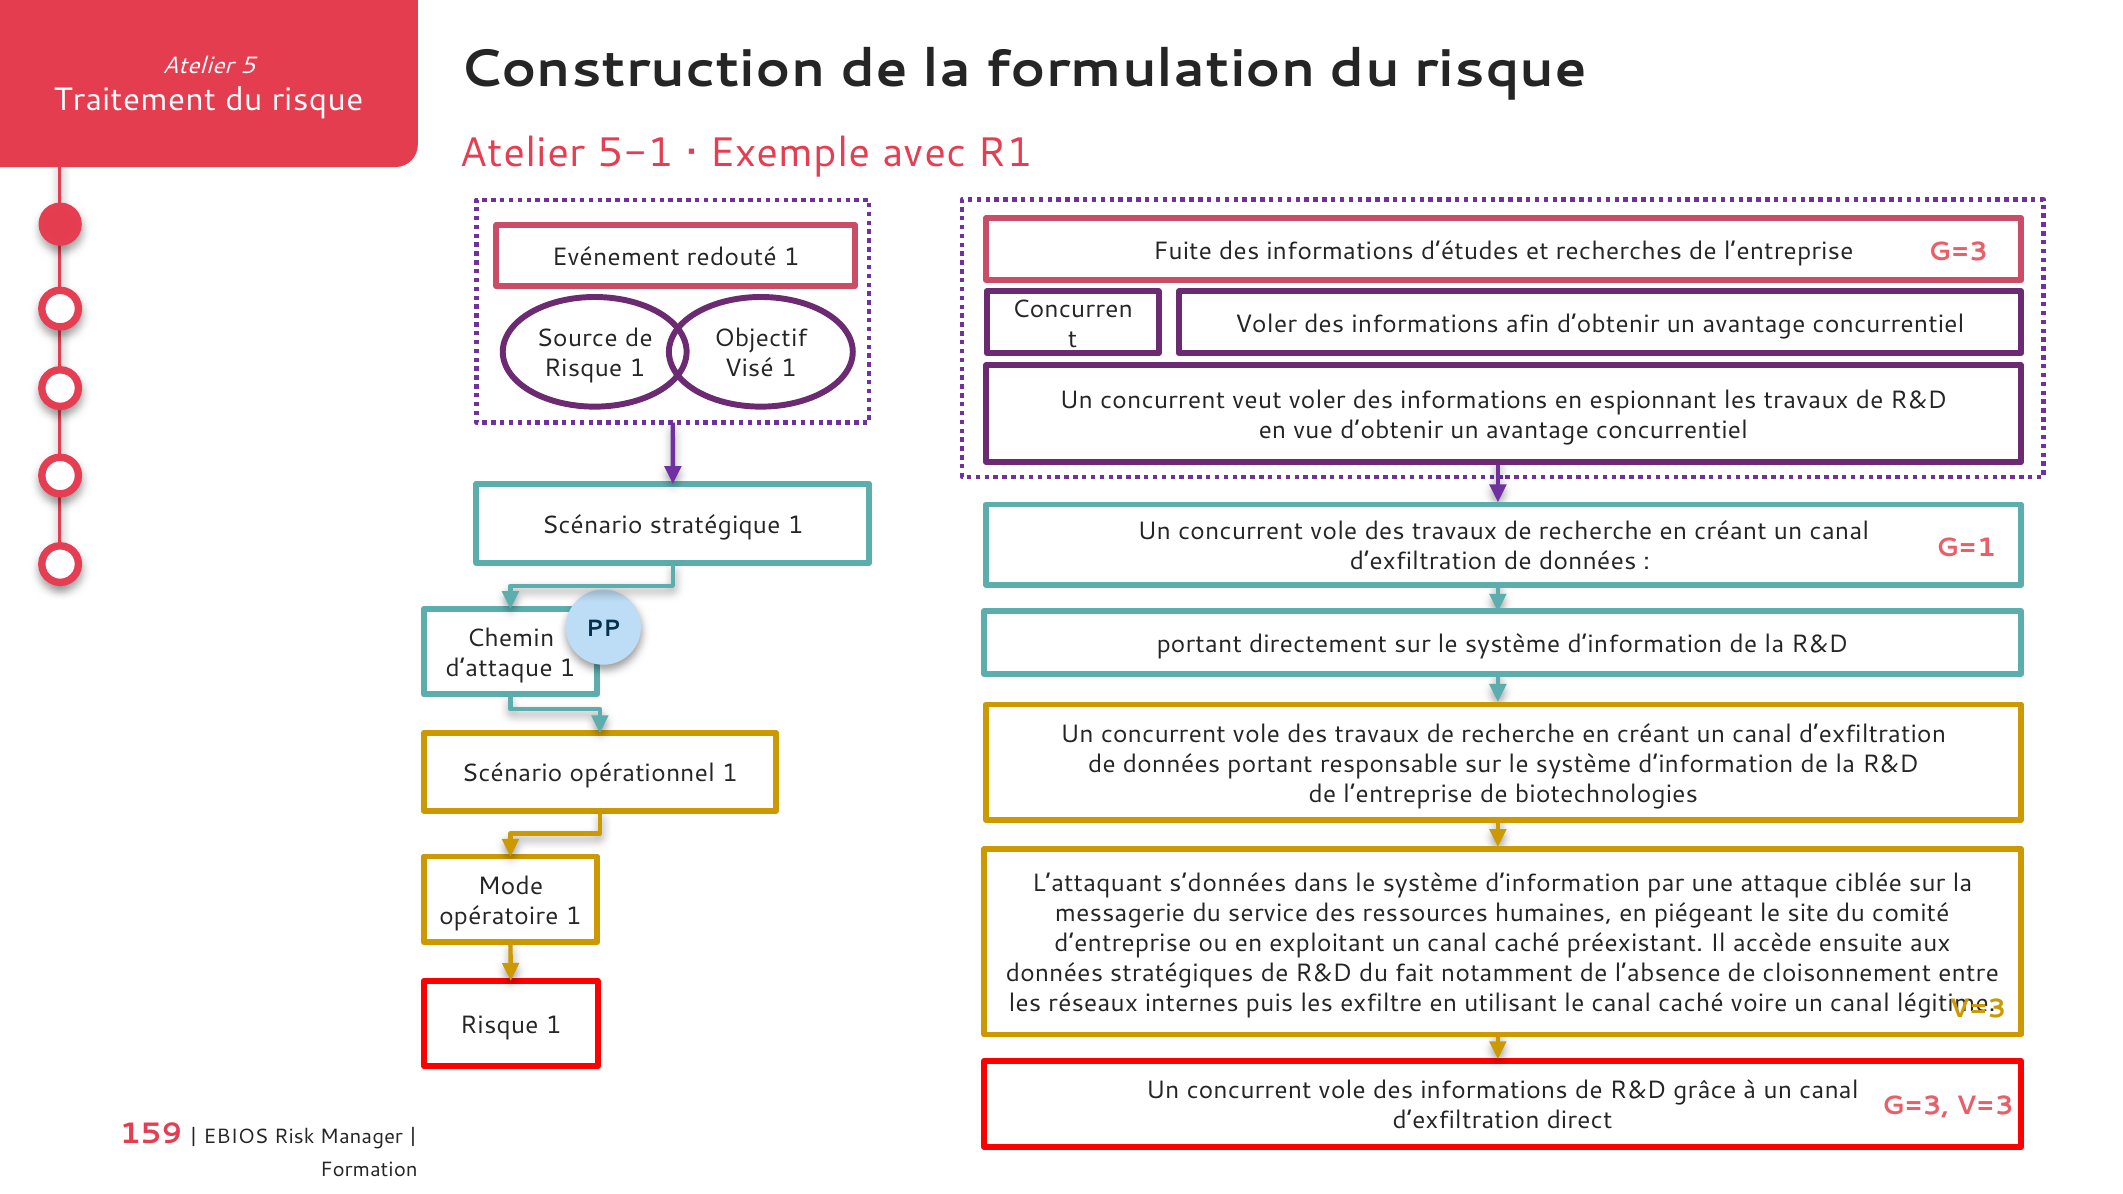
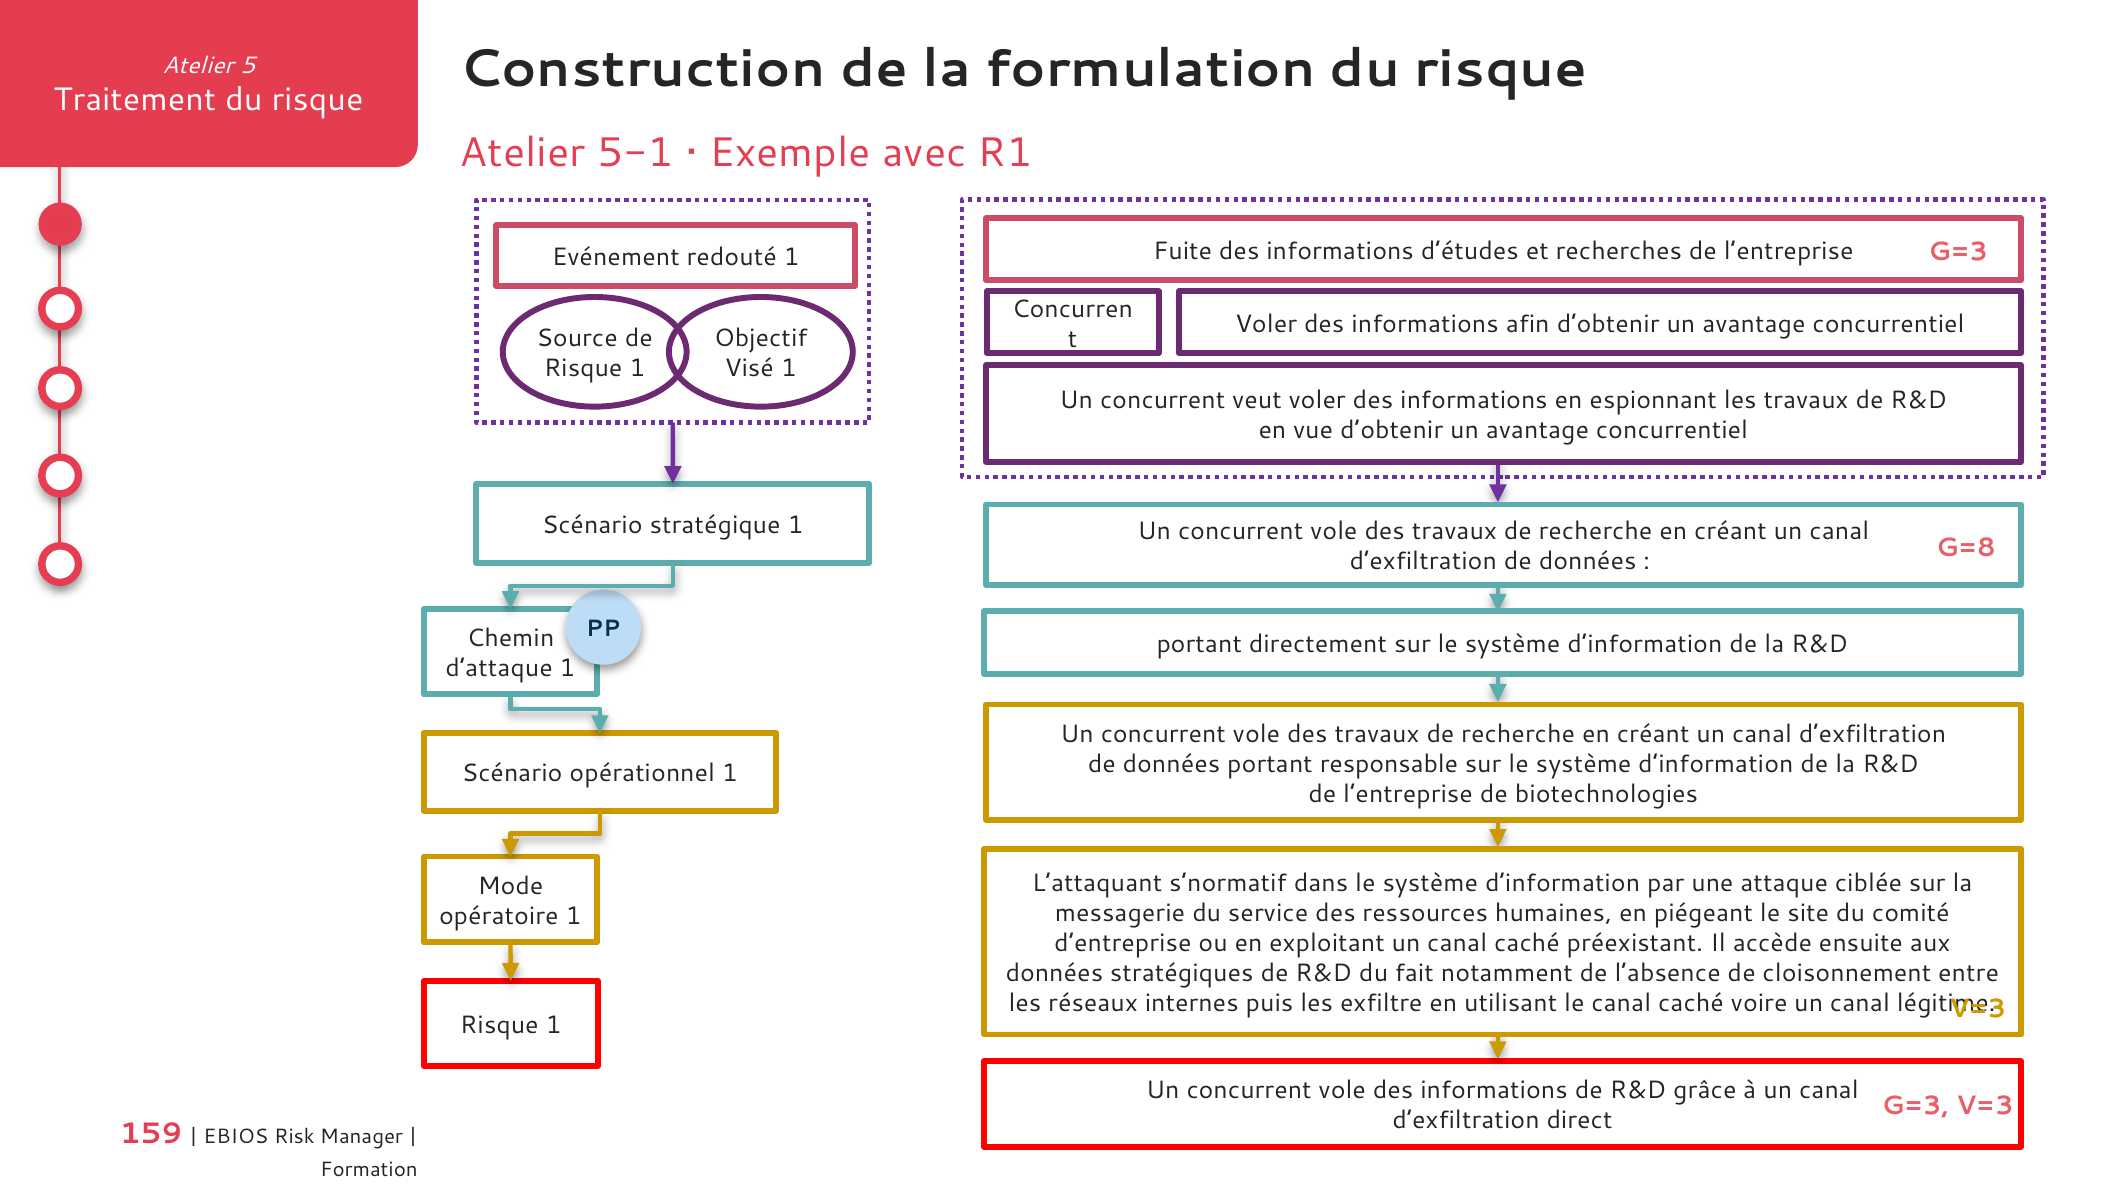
G=1: G=1 -> G=8
s’données: s’données -> s’normatif
